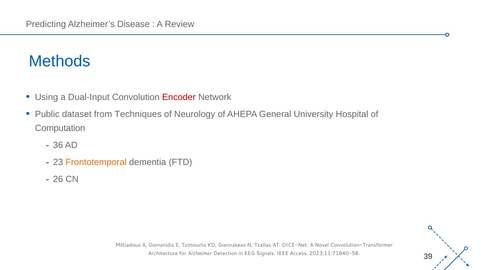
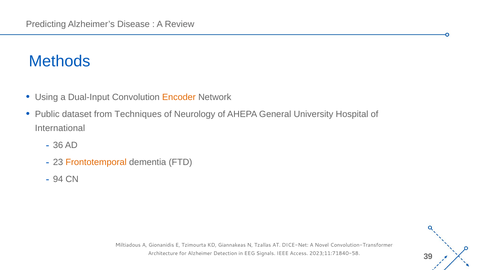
Encoder colour: red -> orange
Computation: Computation -> International
26: 26 -> 94
